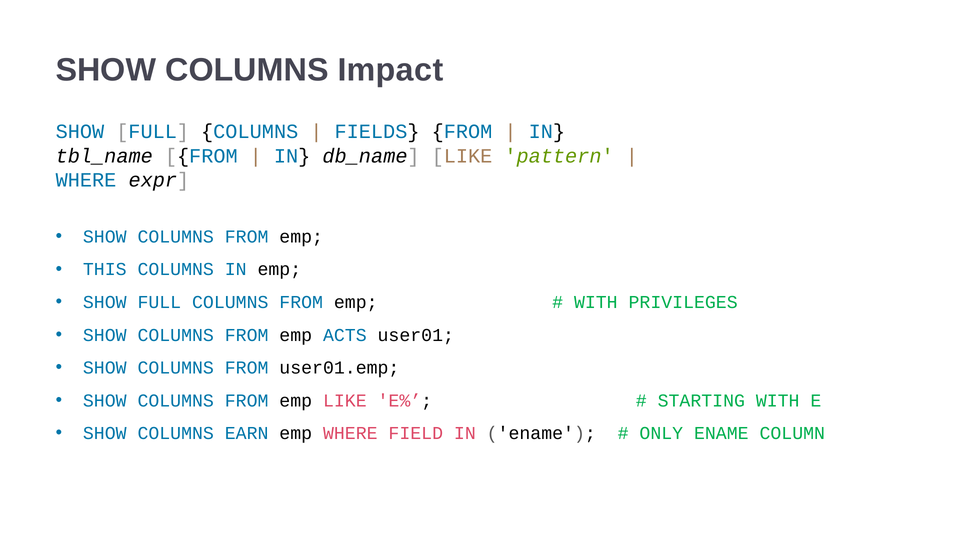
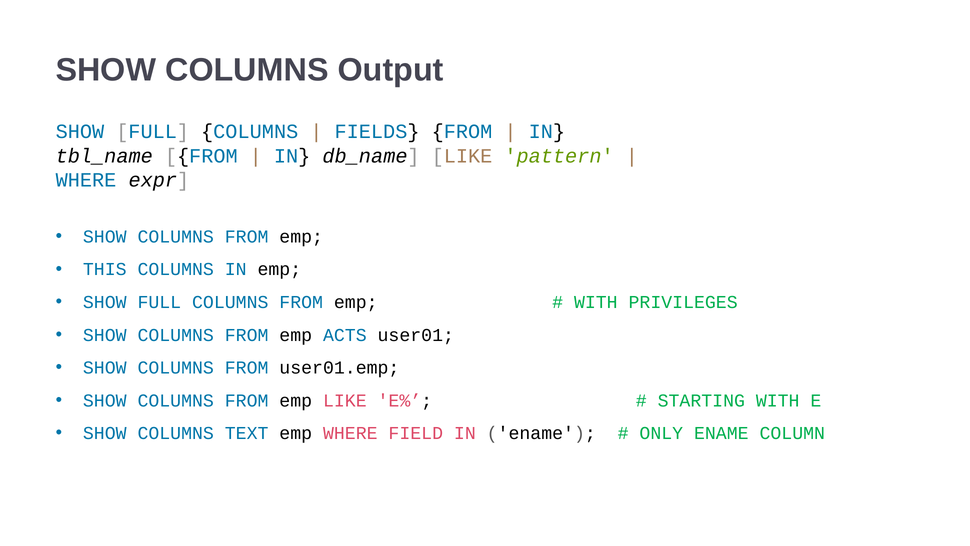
Impact: Impact -> Output
EARN: EARN -> TEXT
